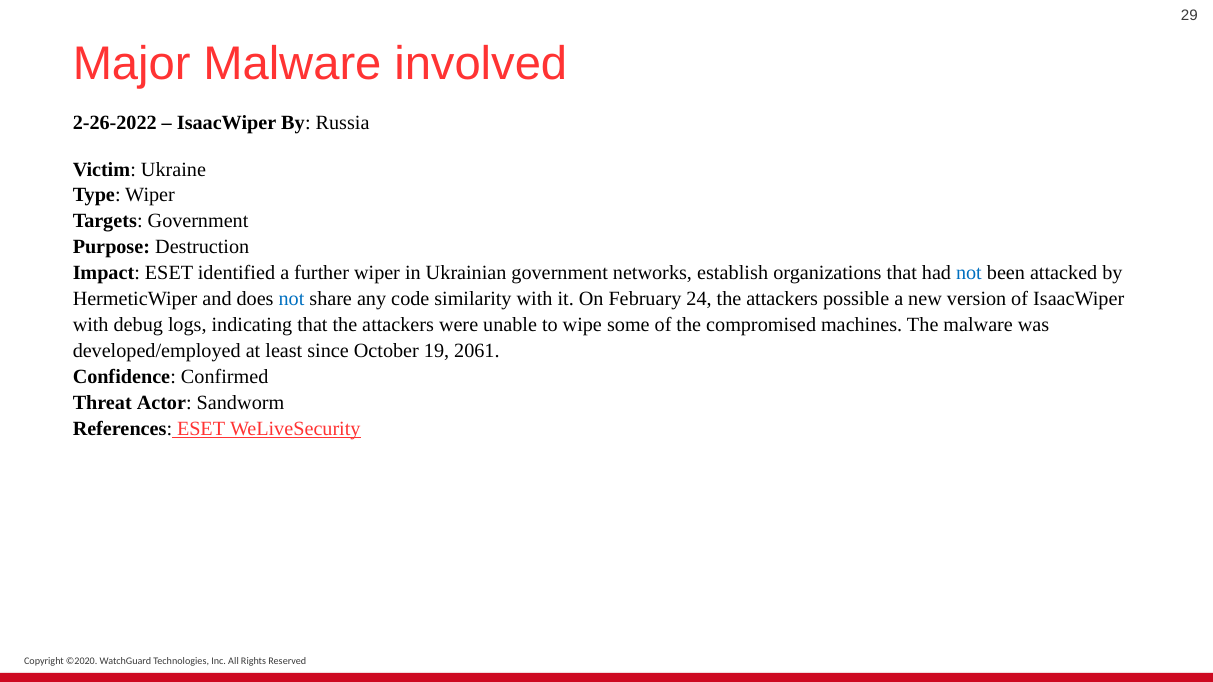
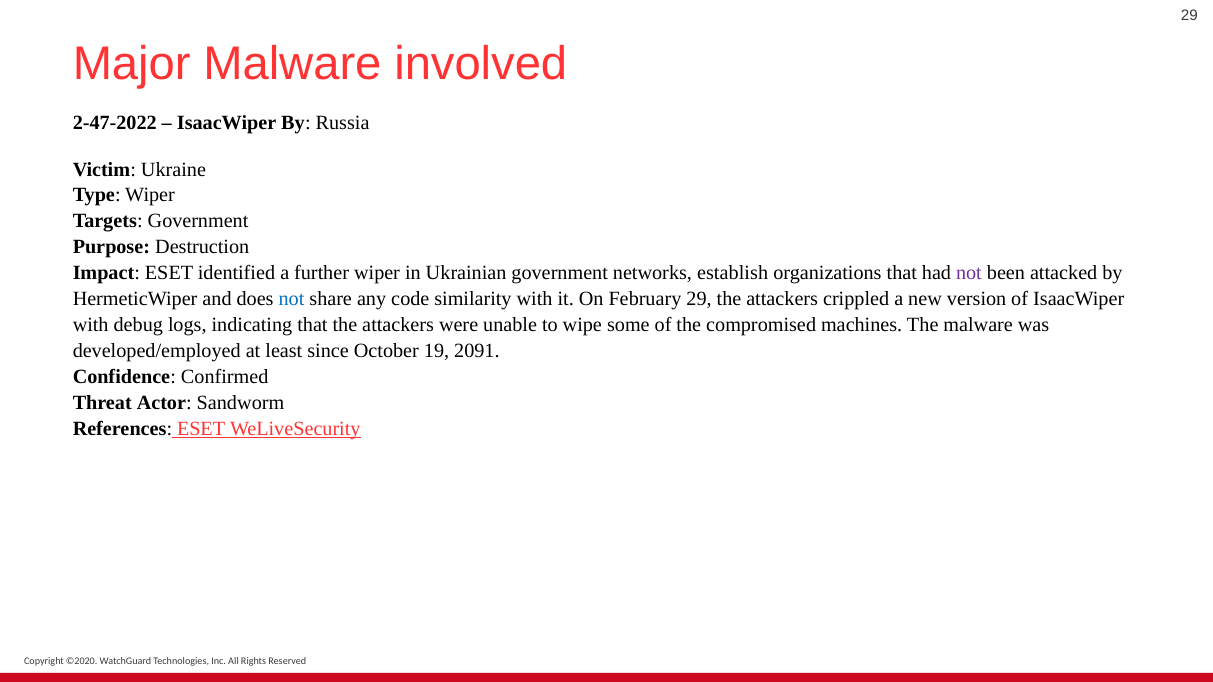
2-26-2022: 2-26-2022 -> 2-47-2022
not at (969, 273) colour: blue -> purple
February 24: 24 -> 29
possible: possible -> crippled
2061: 2061 -> 2091
